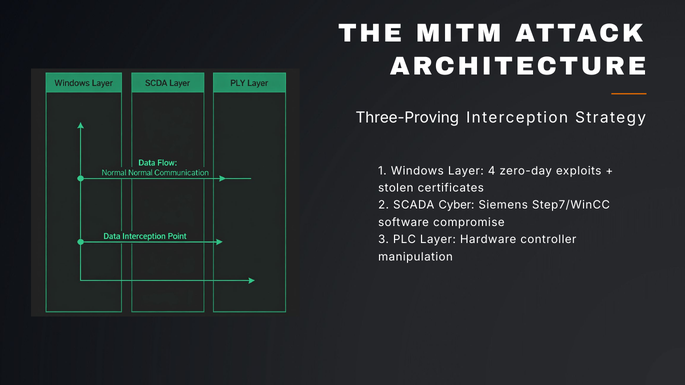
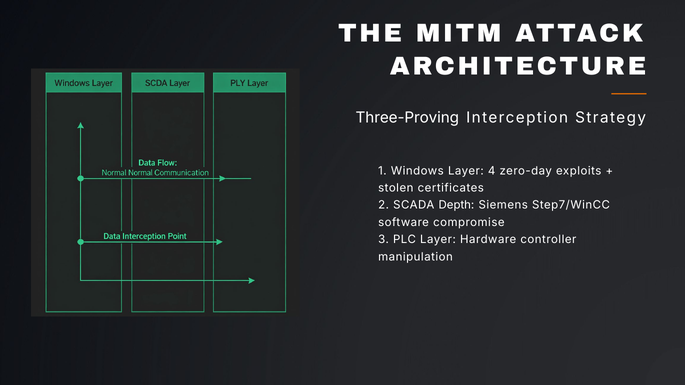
Cyber: Cyber -> Depth
